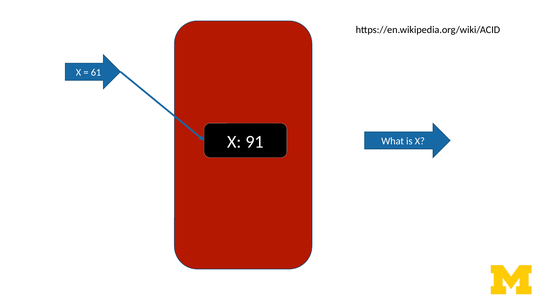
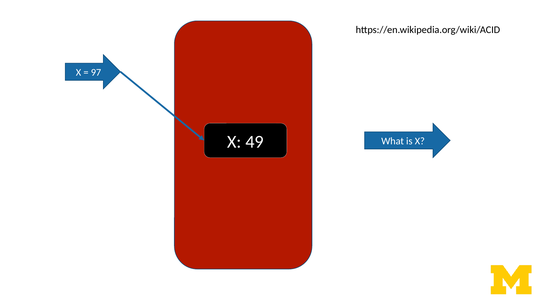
61: 61 -> 97
91: 91 -> 49
